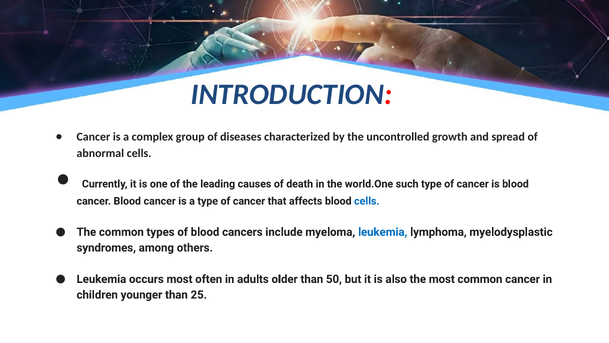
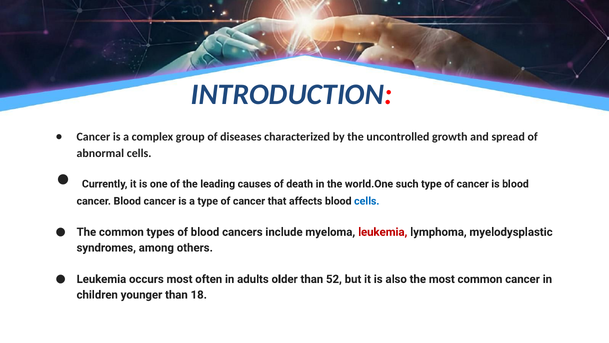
leukemia at (383, 232) colour: blue -> red
50: 50 -> 52
25: 25 -> 18
